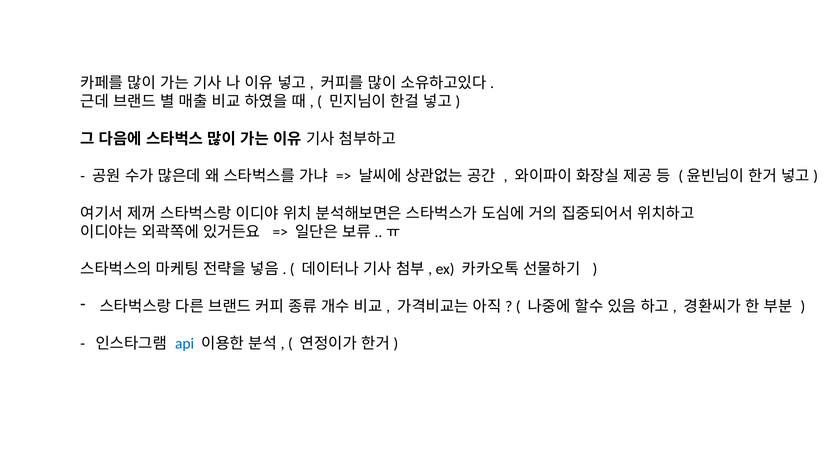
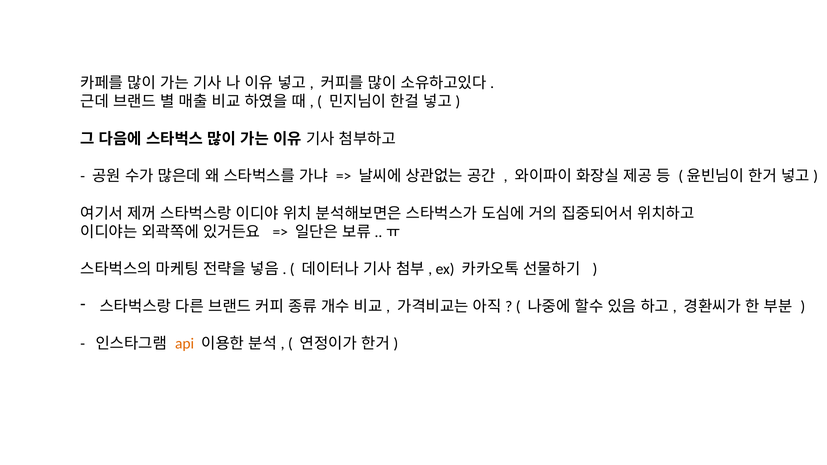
api colour: blue -> orange
